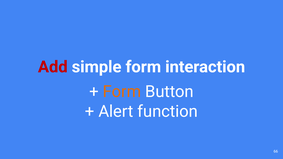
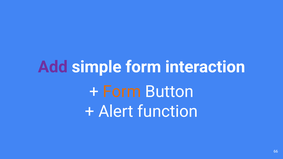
Add colour: red -> purple
